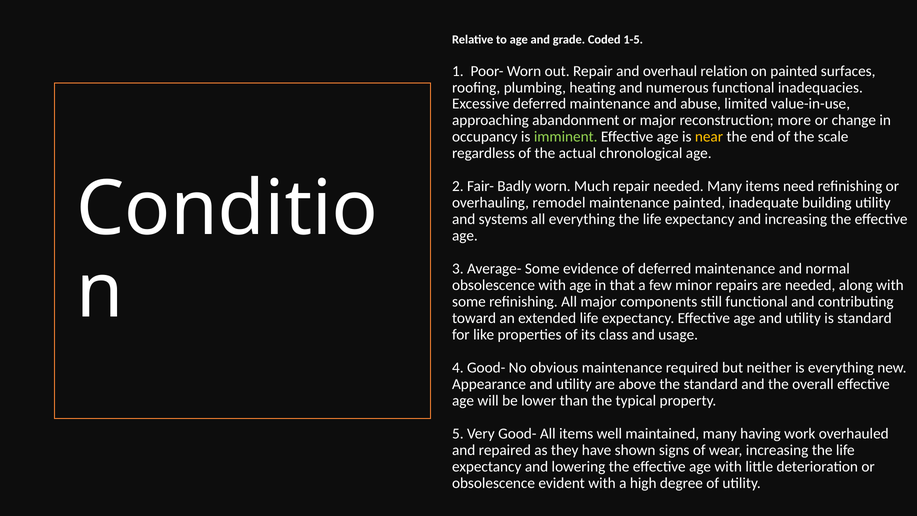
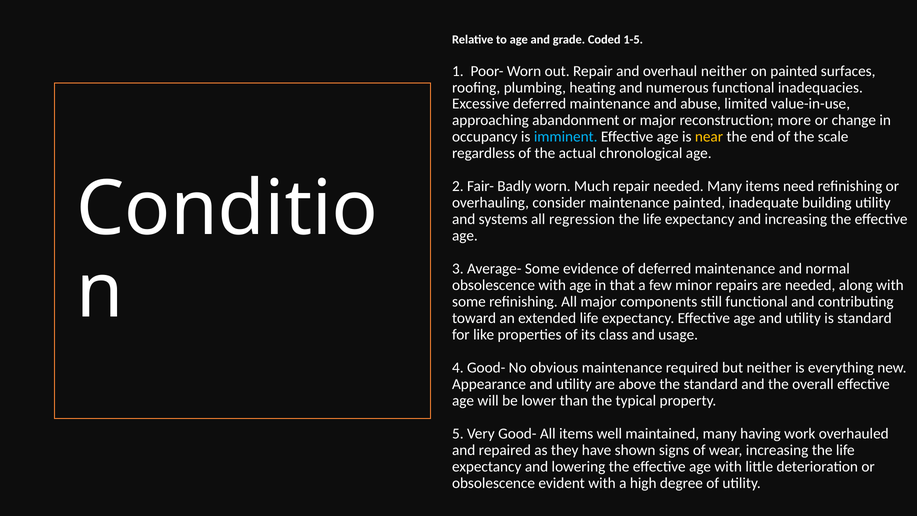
overhaul relation: relation -> neither
imminent colour: light green -> light blue
remodel: remodel -> consider
all everything: everything -> regression
